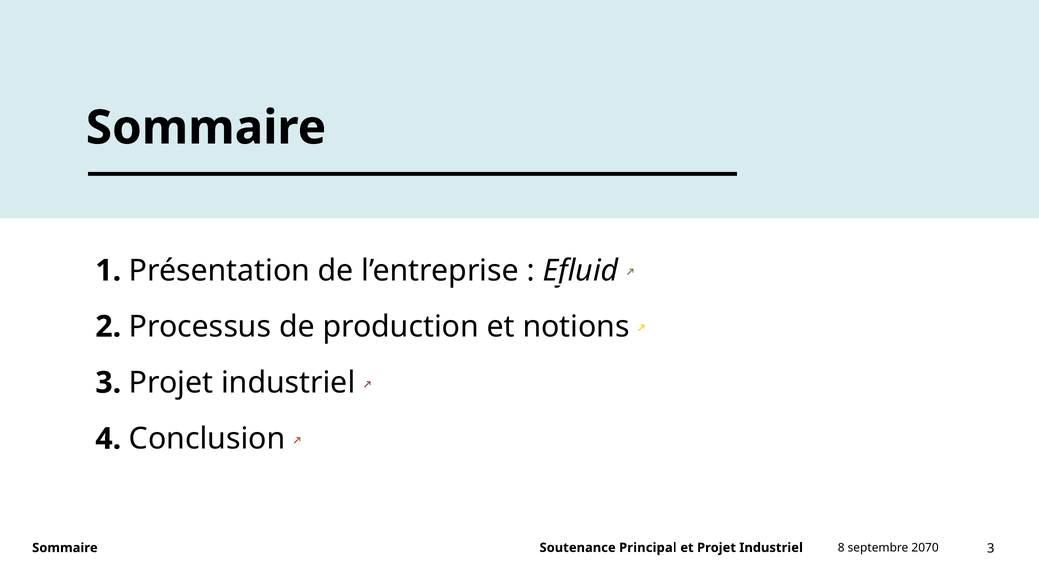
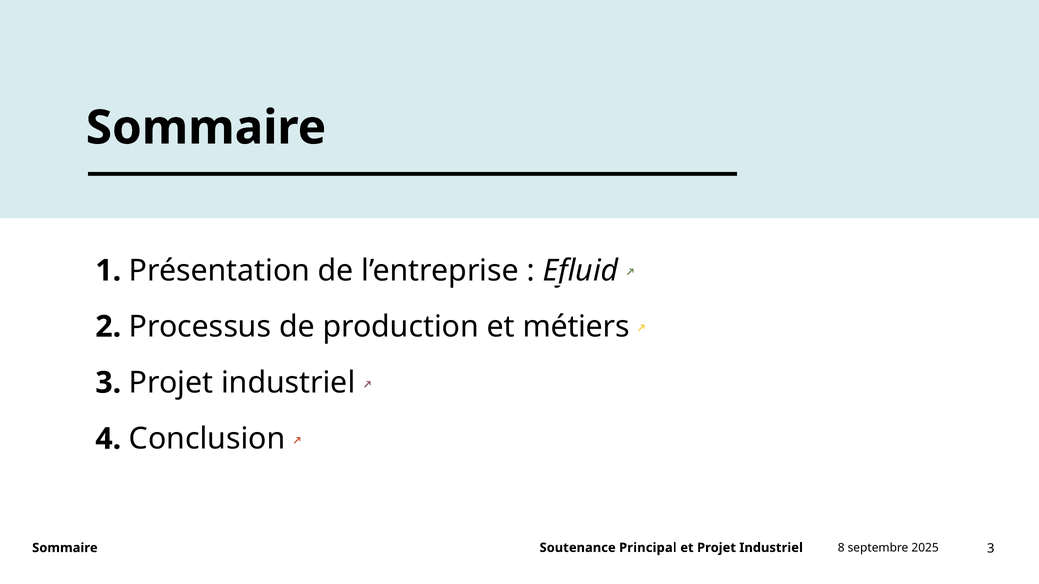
notions: notions -> métiers
2070: 2070 -> 2025
